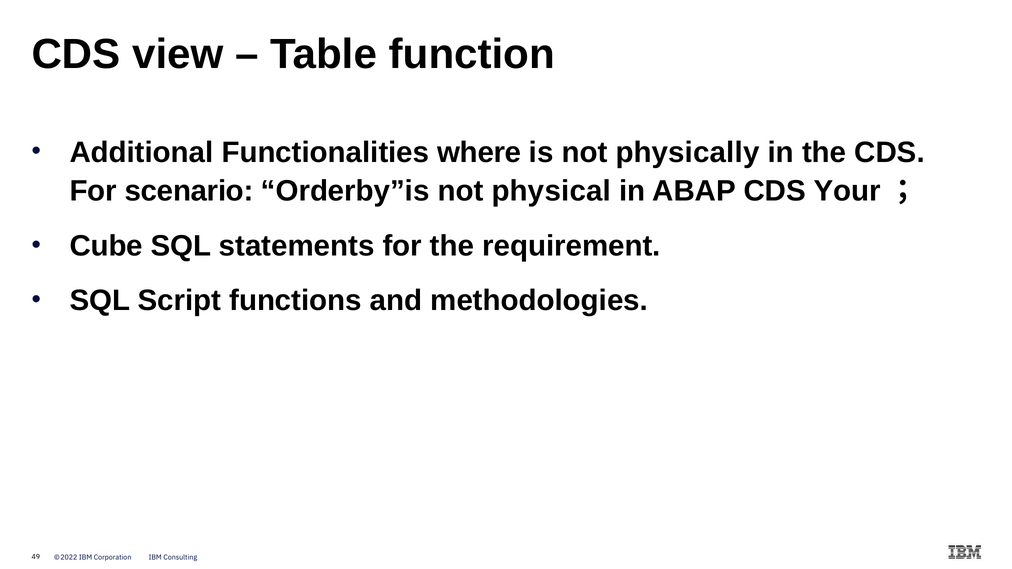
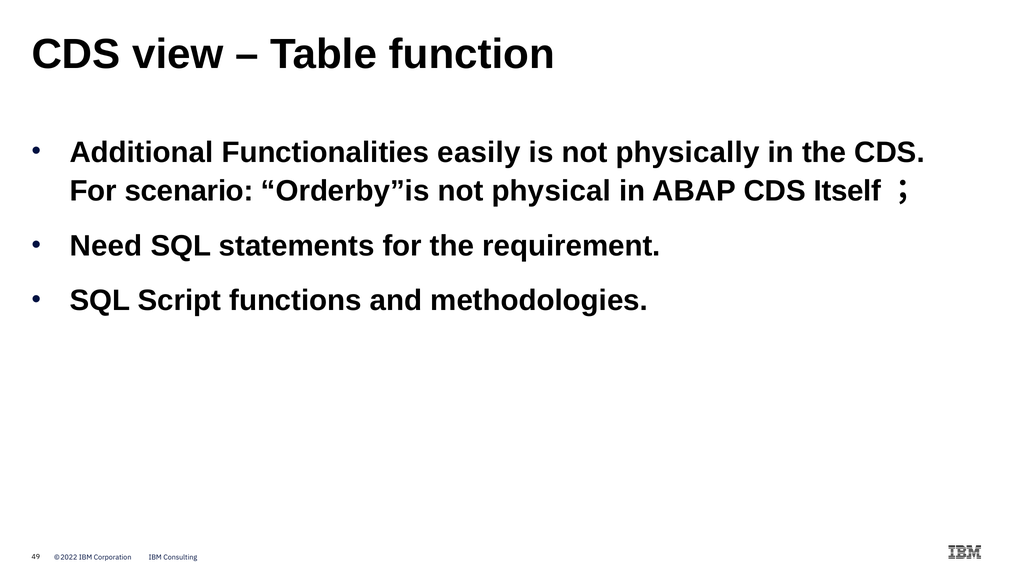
where: where -> easily
Your: Your -> Itself
Cube: Cube -> Need
